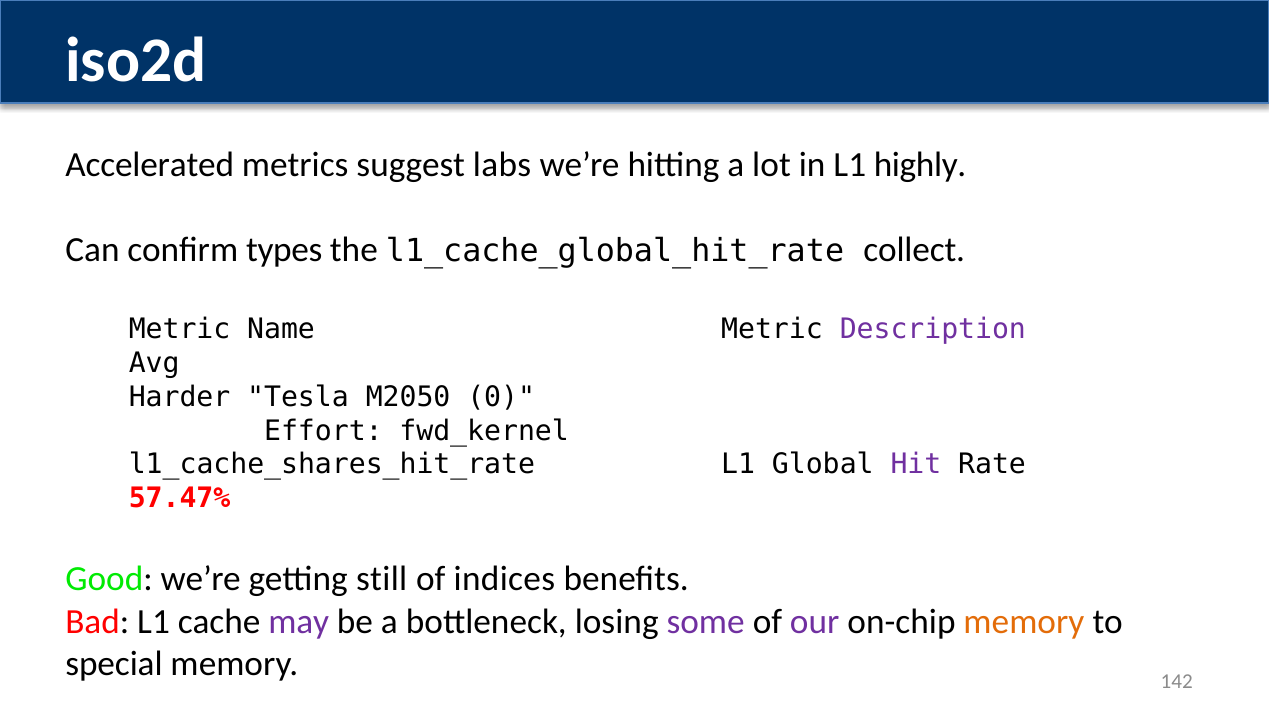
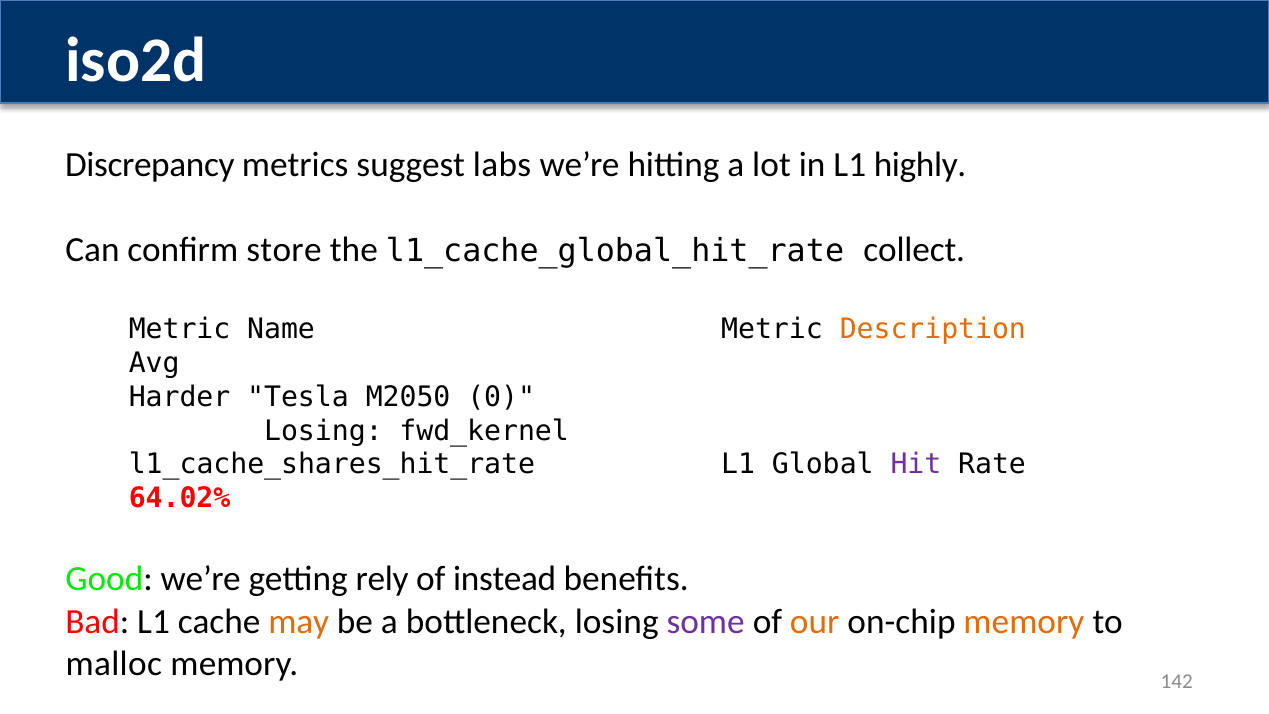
Accelerated: Accelerated -> Discrepancy
types: types -> store
Description colour: purple -> orange
Effort at (323, 431): Effort -> Losing
57.47%: 57.47% -> 64.02%
still: still -> rely
indices: indices -> instead
may colour: purple -> orange
our colour: purple -> orange
special: special -> malloc
